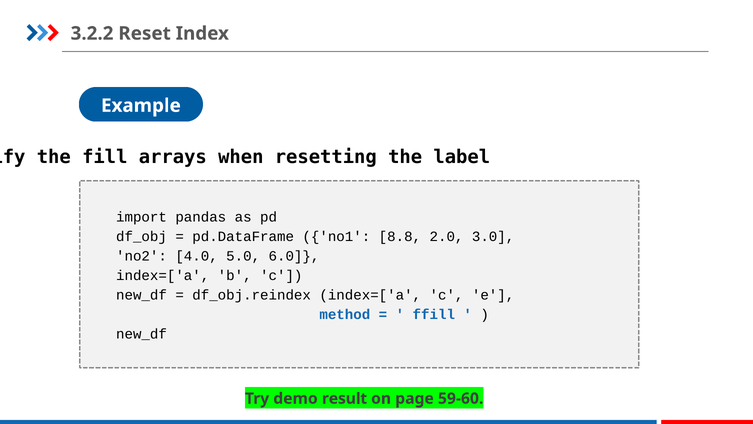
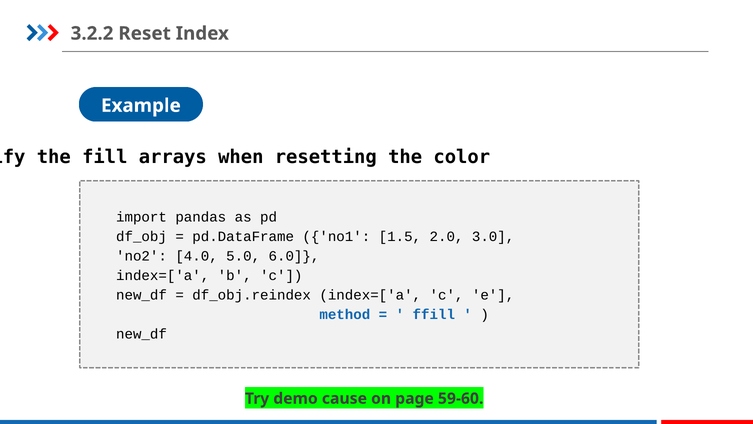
label: label -> color
8.8: 8.8 -> 1.5
result: result -> cause
